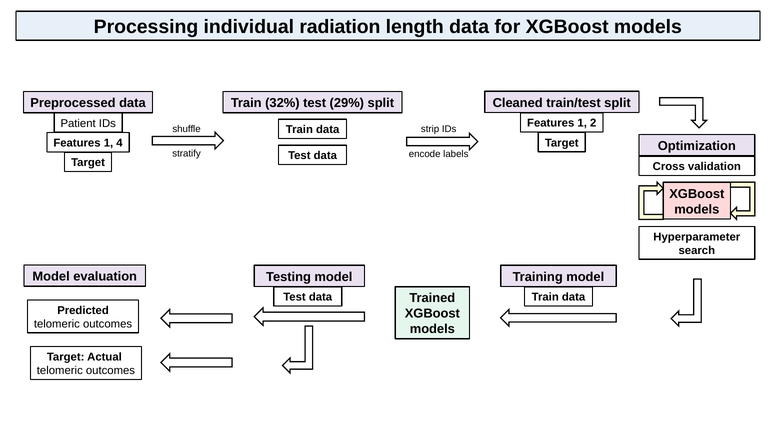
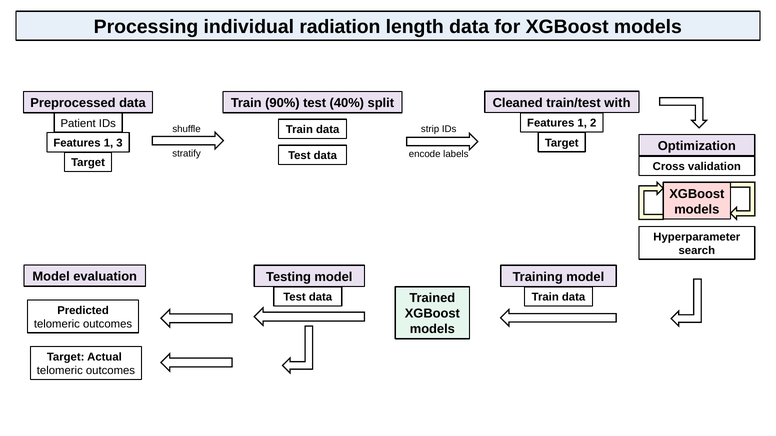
train/test split: split -> with
32%: 32% -> 90%
29%: 29% -> 40%
4: 4 -> 3
